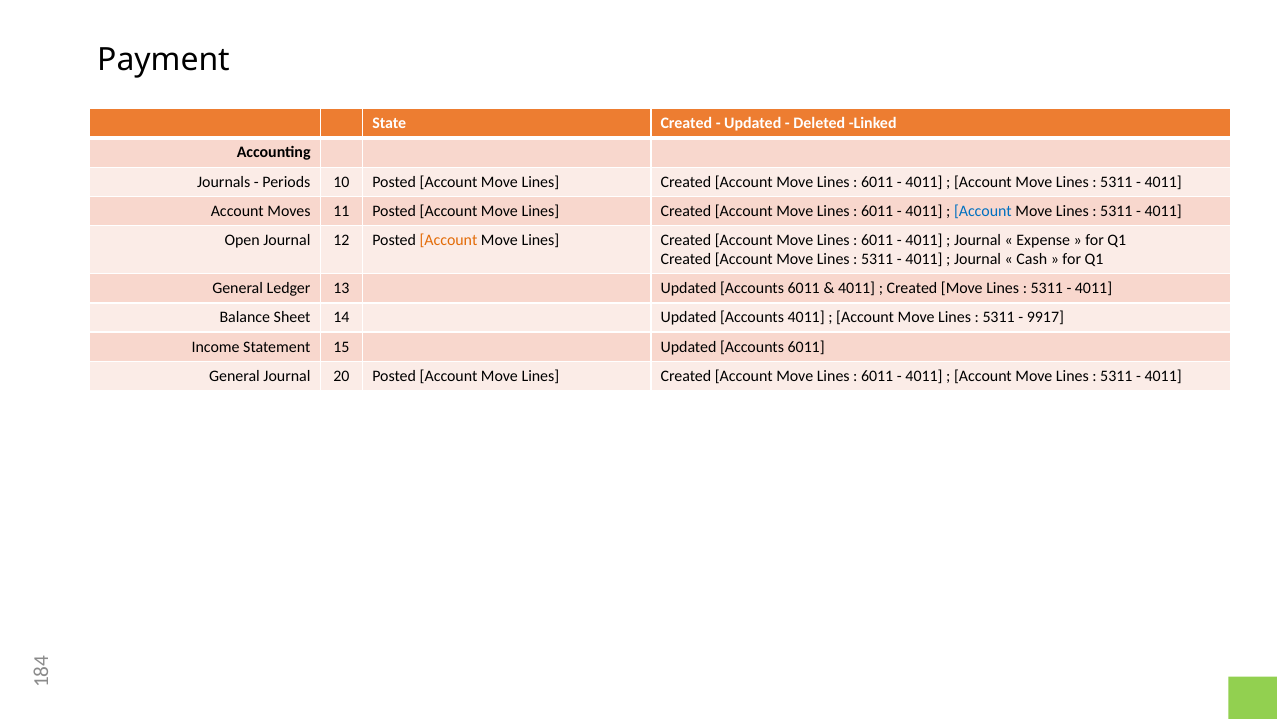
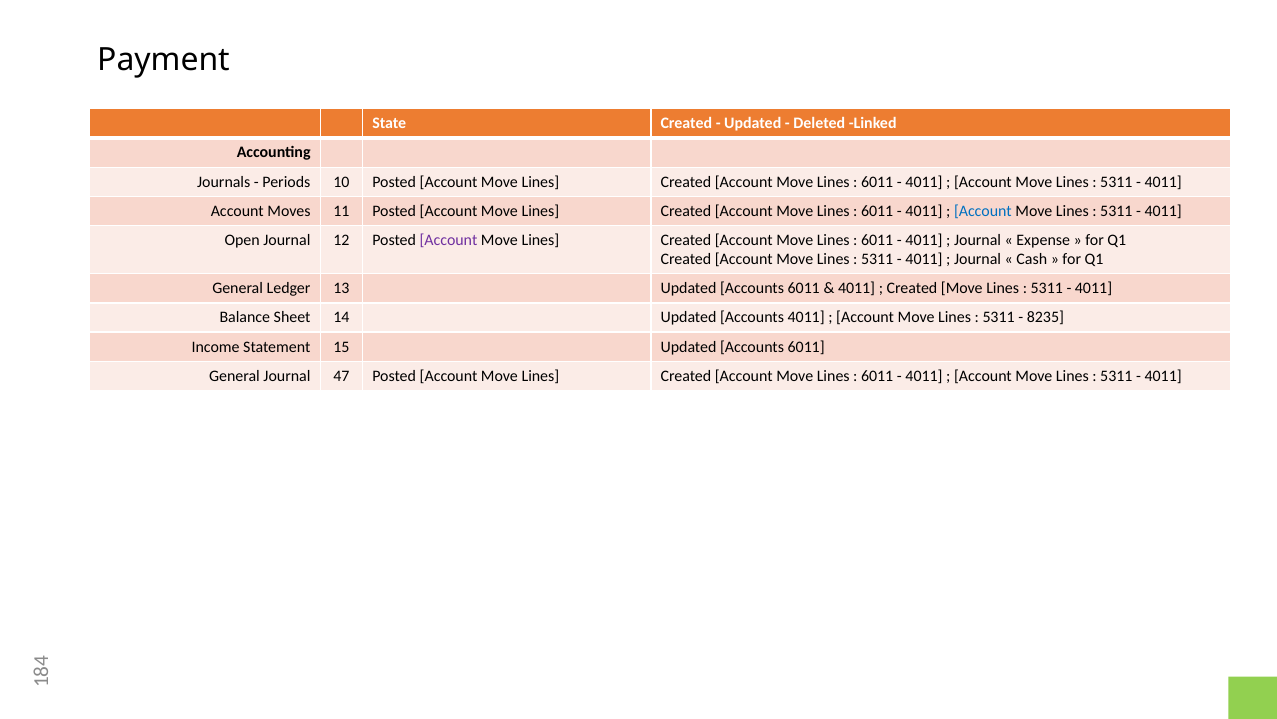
Account at (449, 240) colour: orange -> purple
9917: 9917 -> 8235
20: 20 -> 47
